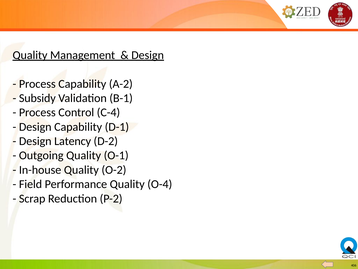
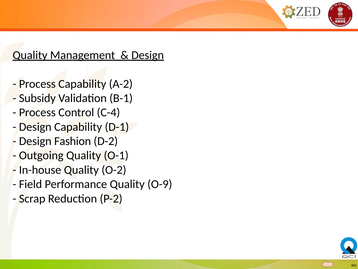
Latency: Latency -> Fashion
O-4: O-4 -> O-9
